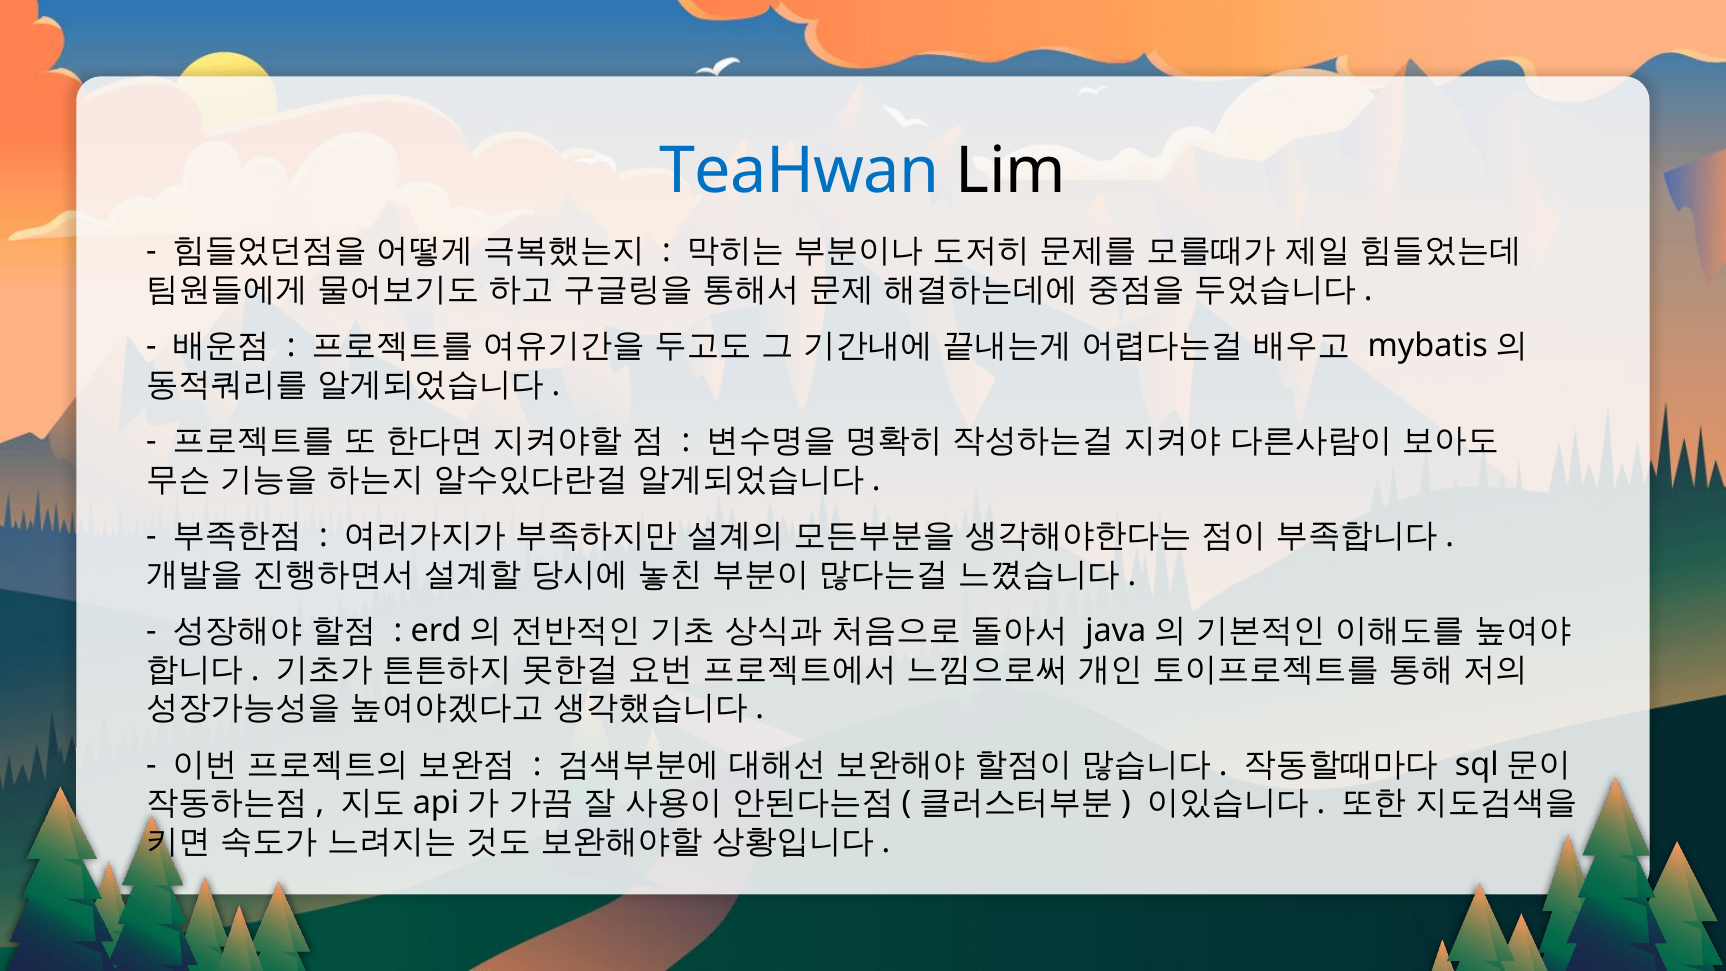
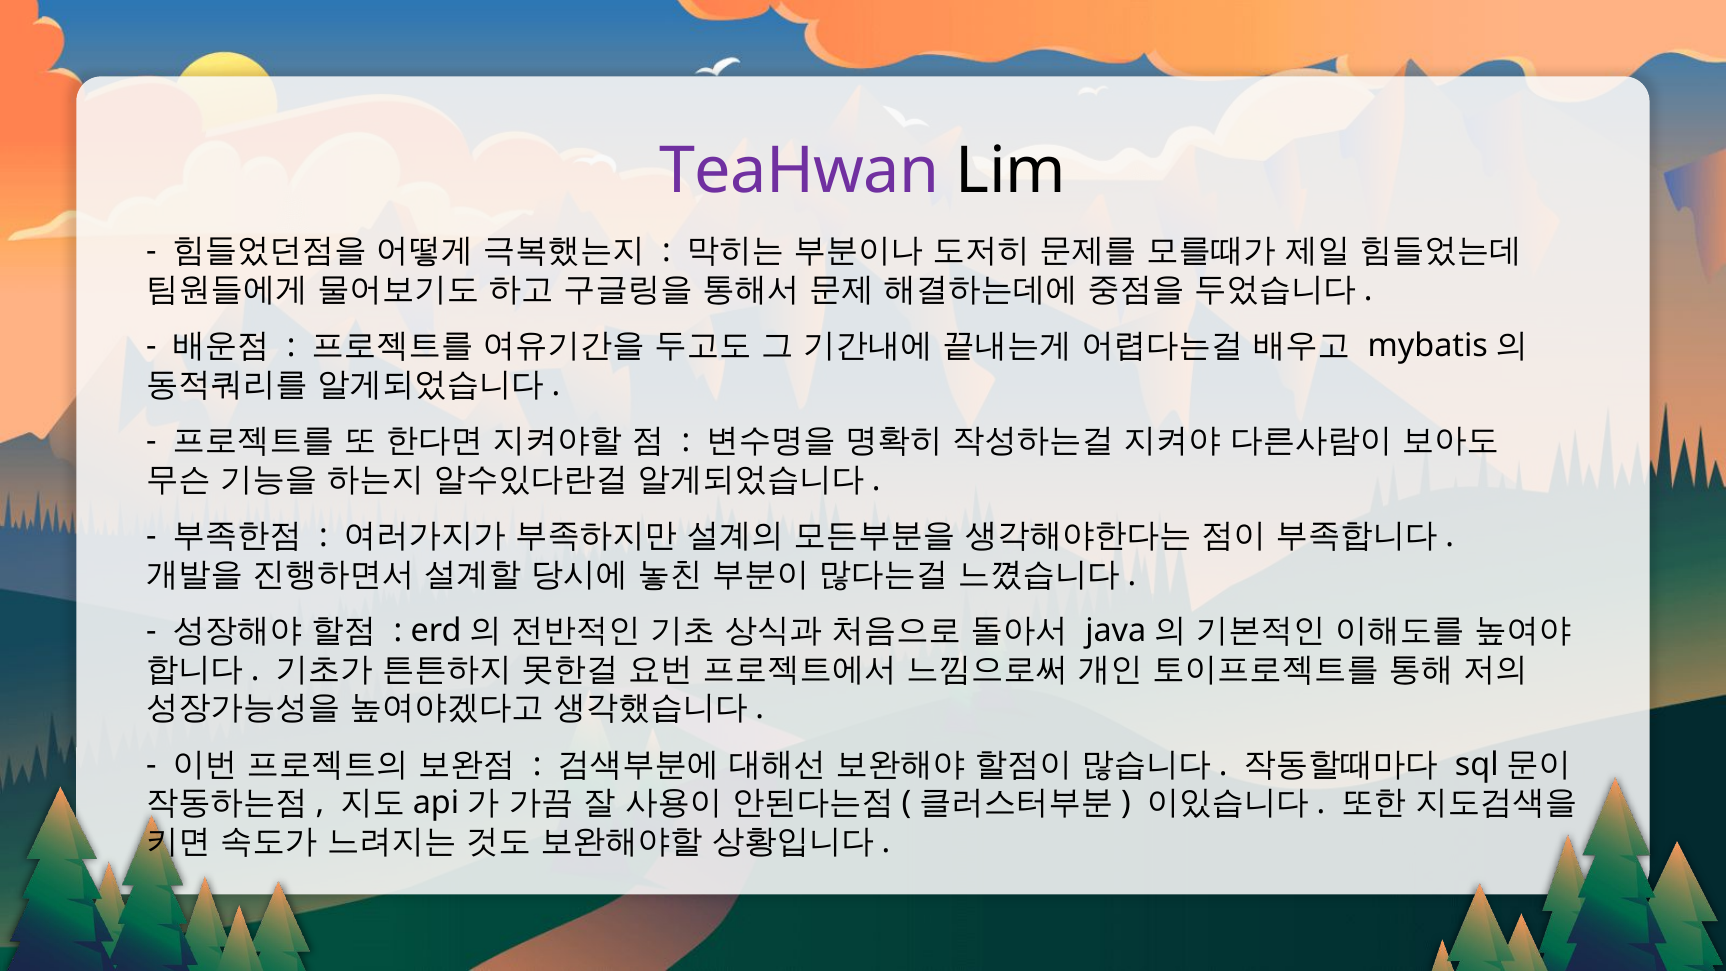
TeaHwan colour: blue -> purple
